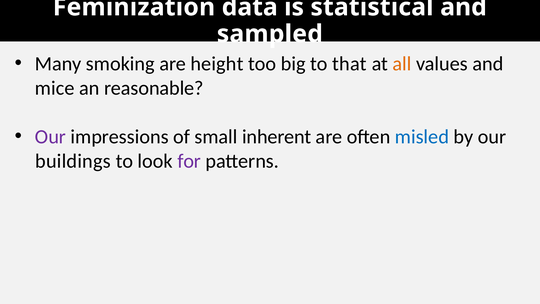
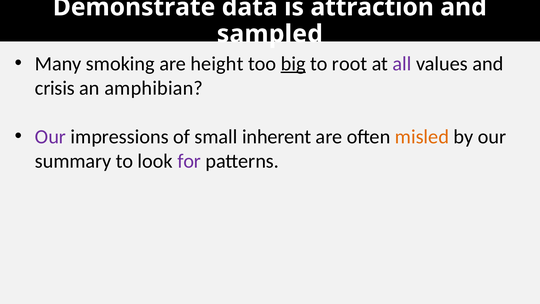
Feminization: Feminization -> Demonstrate
statistical: statistical -> attraction
big underline: none -> present
that: that -> root
all colour: orange -> purple
mice: mice -> crisis
reasonable: reasonable -> amphibian
misled colour: blue -> orange
buildings: buildings -> summary
